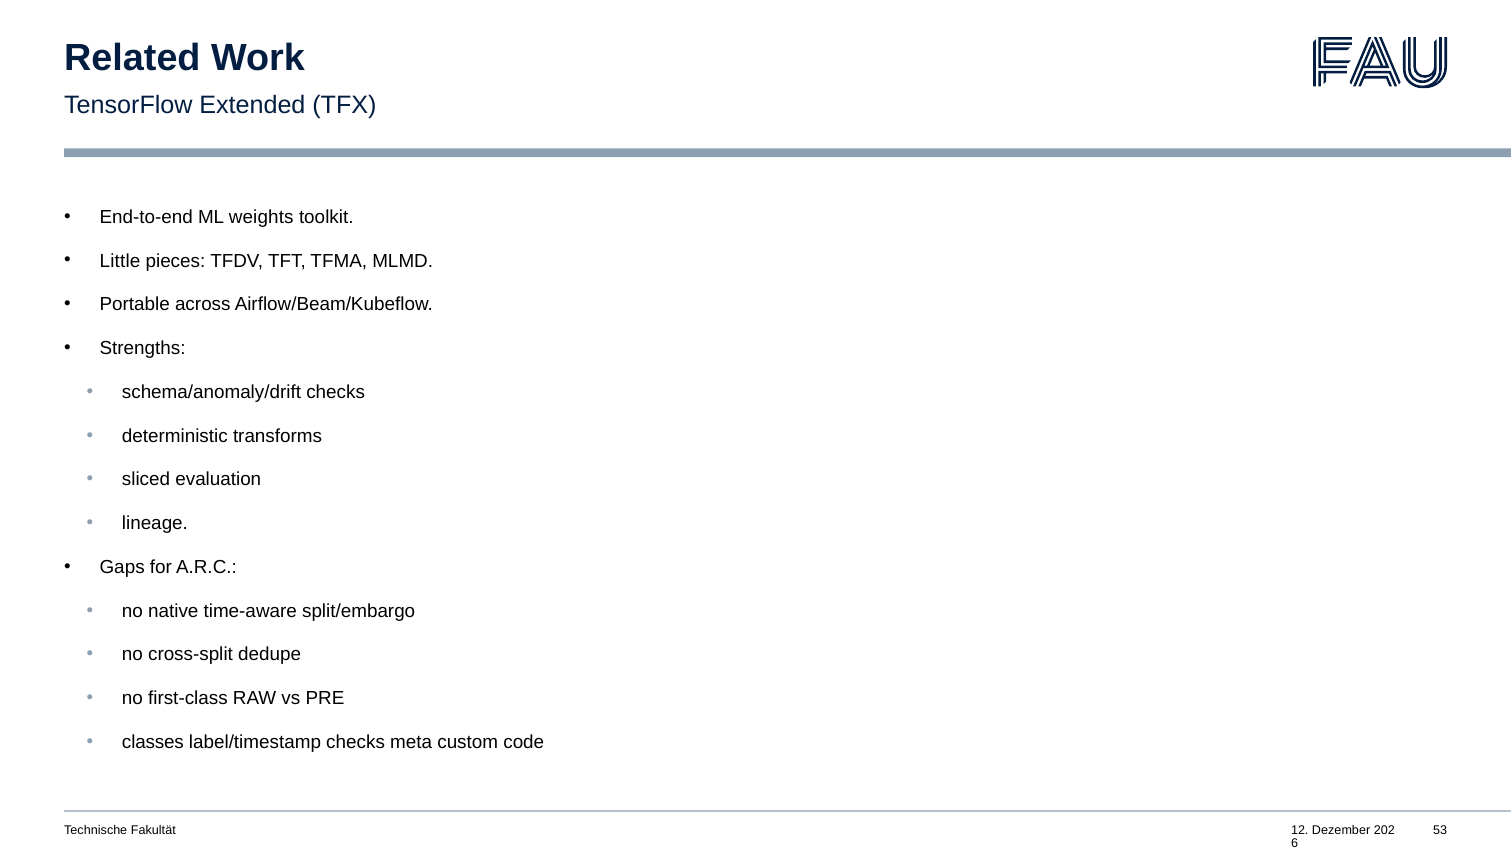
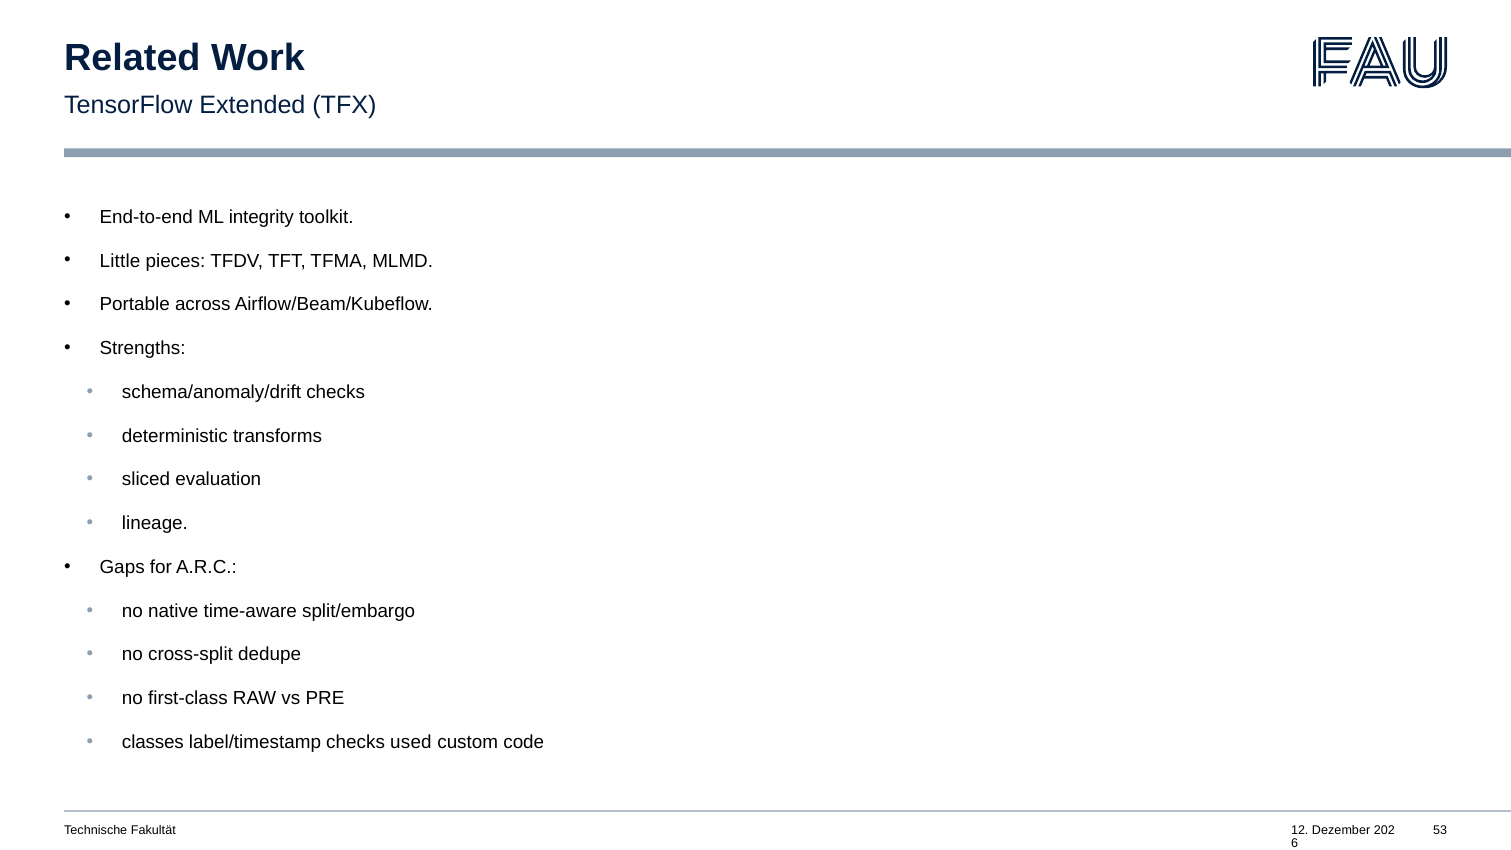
weights: weights -> integrity
meta: meta -> used
